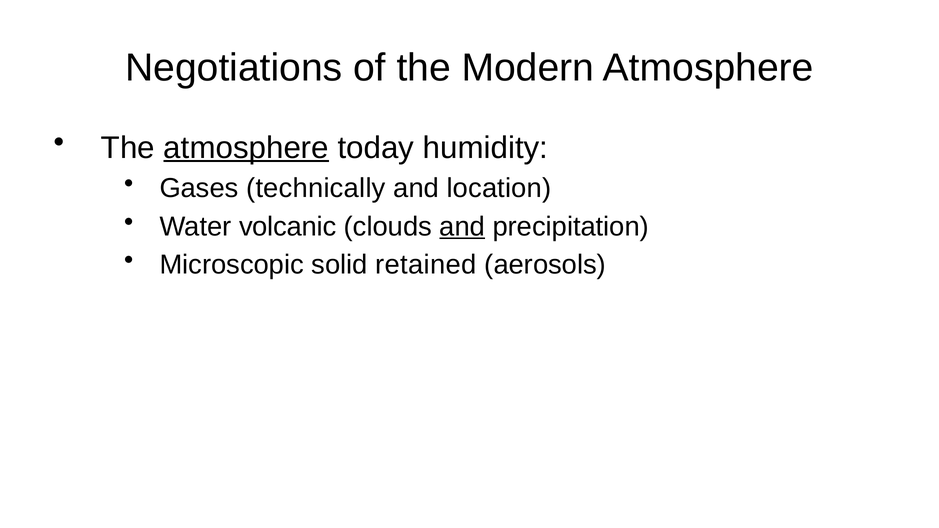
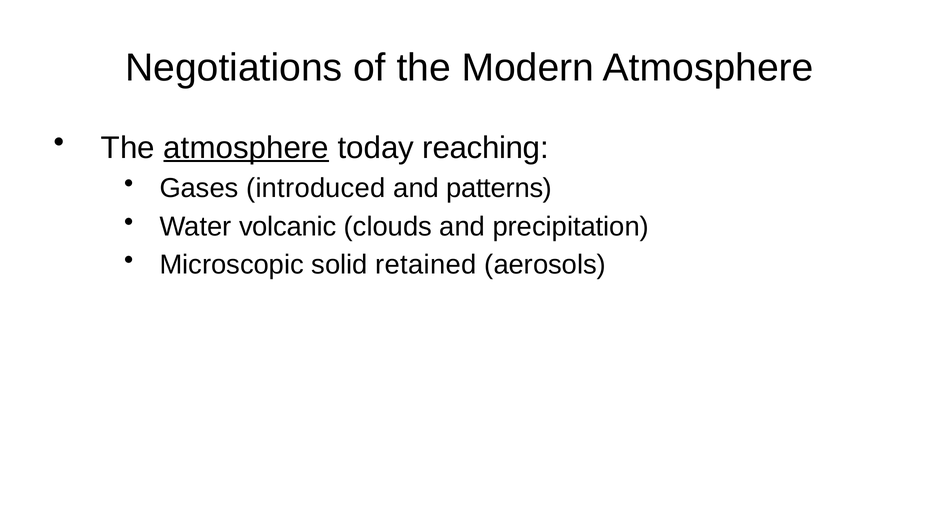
humidity: humidity -> reaching
technically: technically -> introduced
location: location -> patterns
and at (462, 227) underline: present -> none
